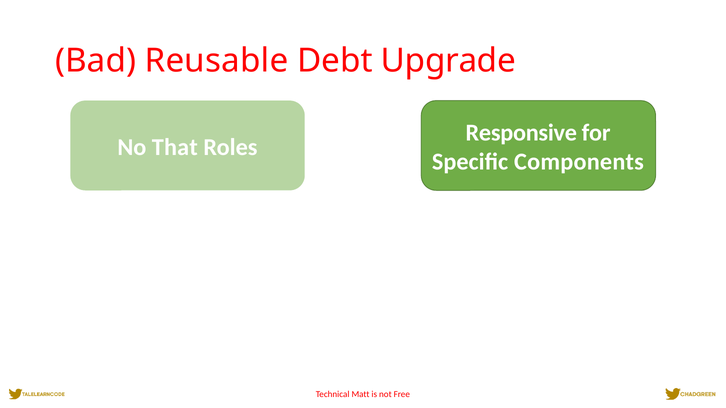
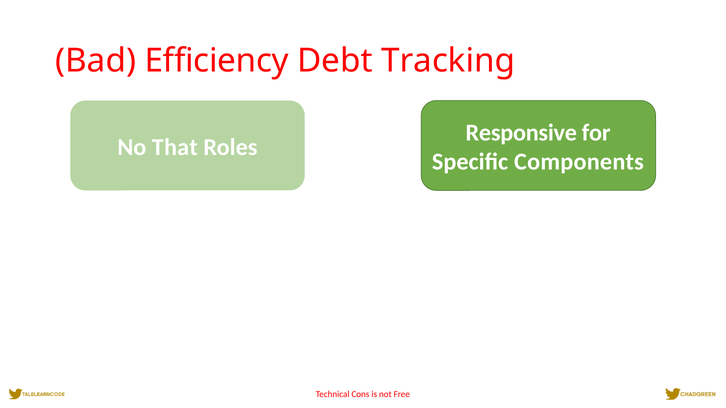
Reusable: Reusable -> Efficiency
Upgrade: Upgrade -> Tracking
Matt: Matt -> Cons
